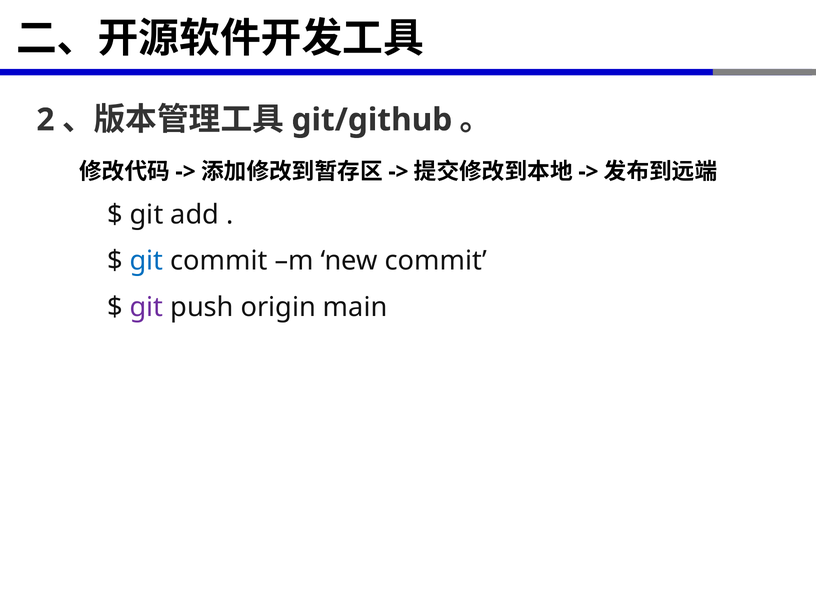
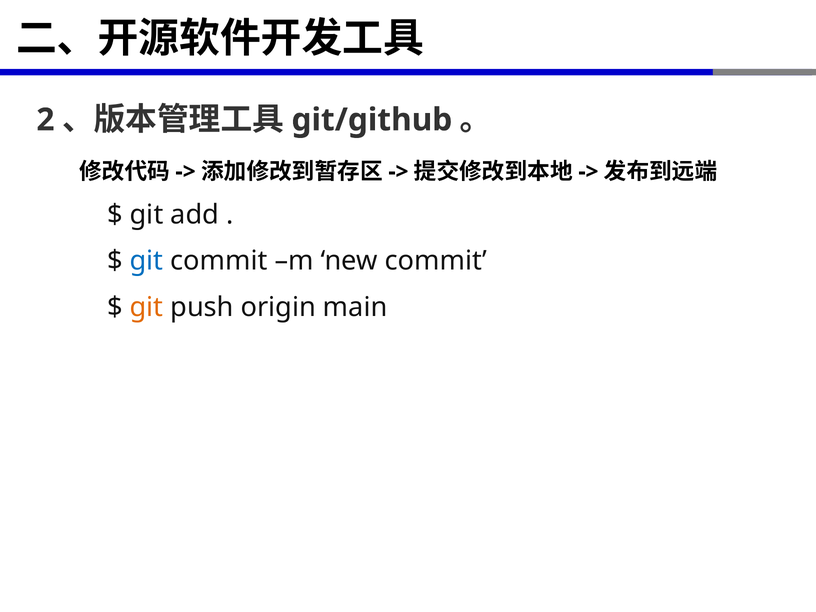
git at (147, 307) colour: purple -> orange
